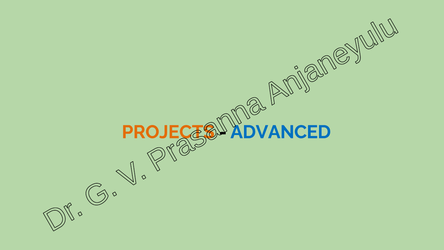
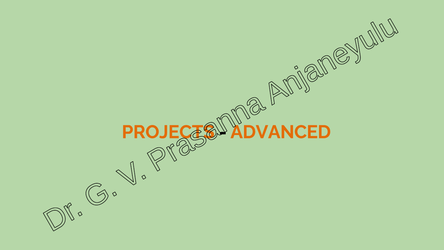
ADVANCED colour: blue -> orange
